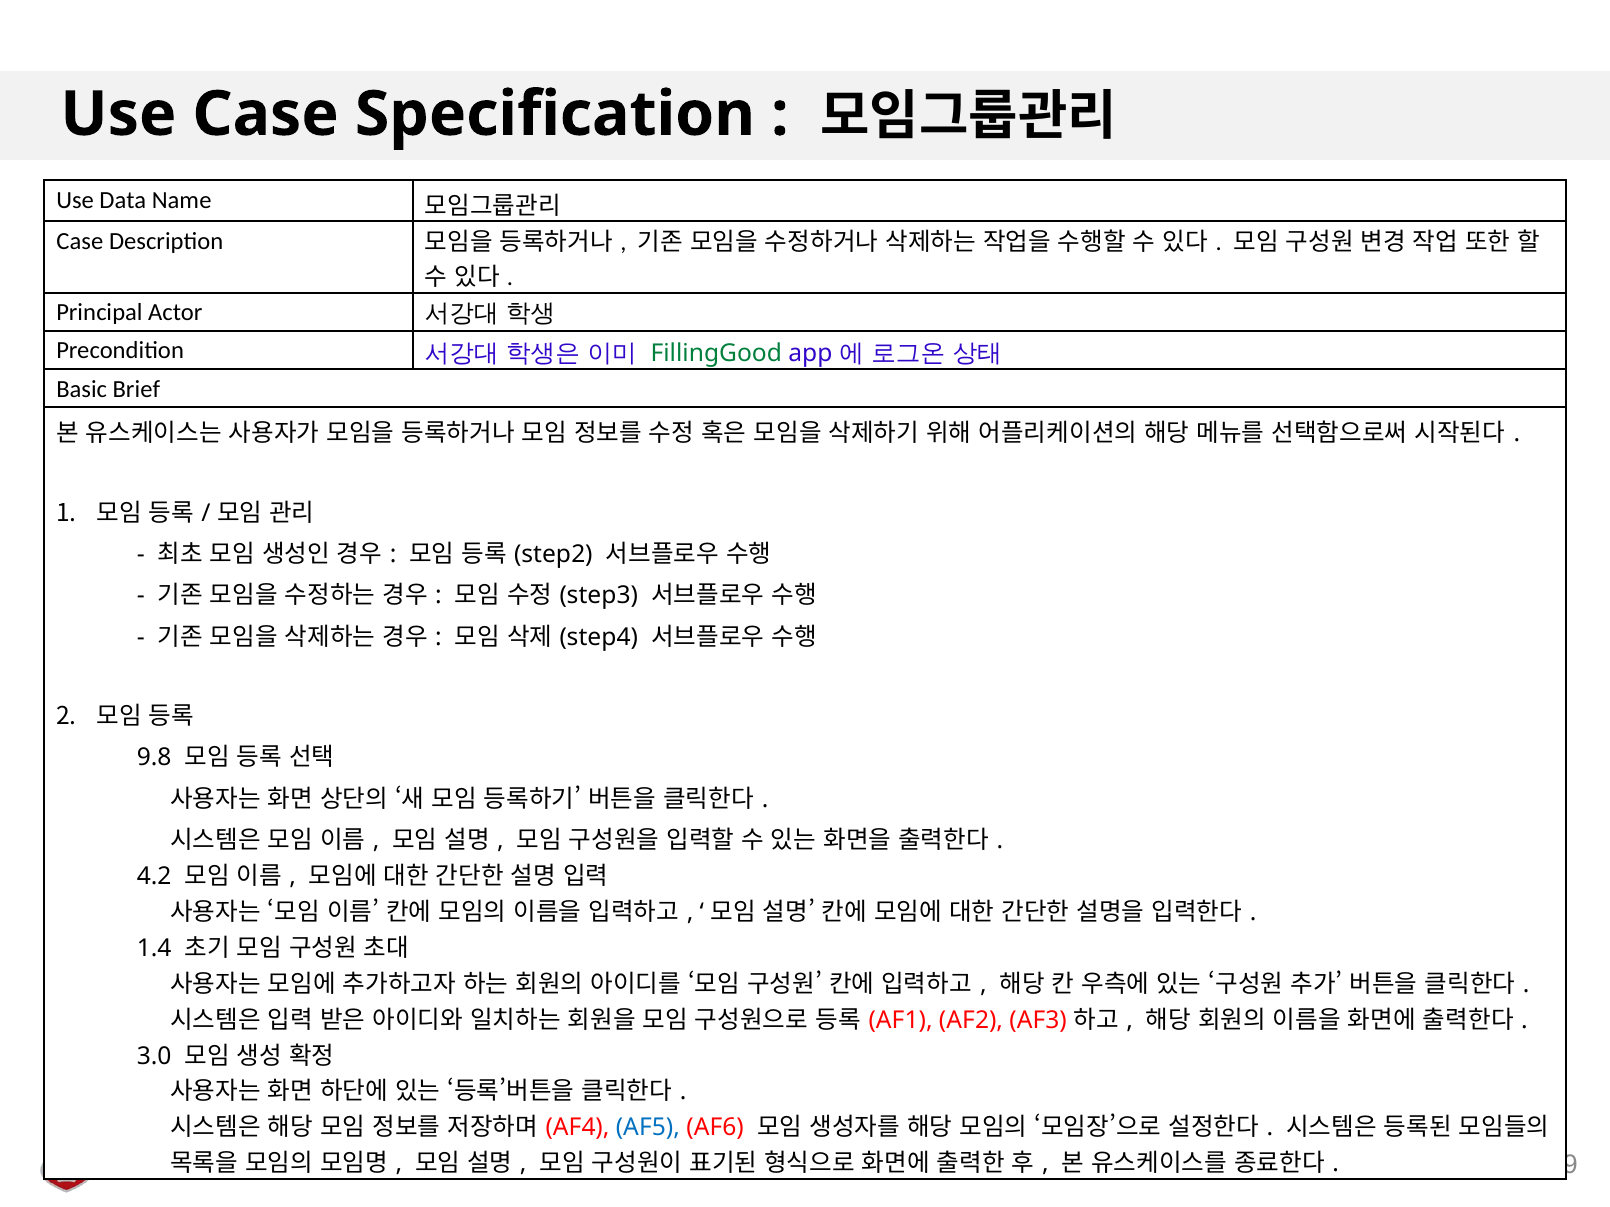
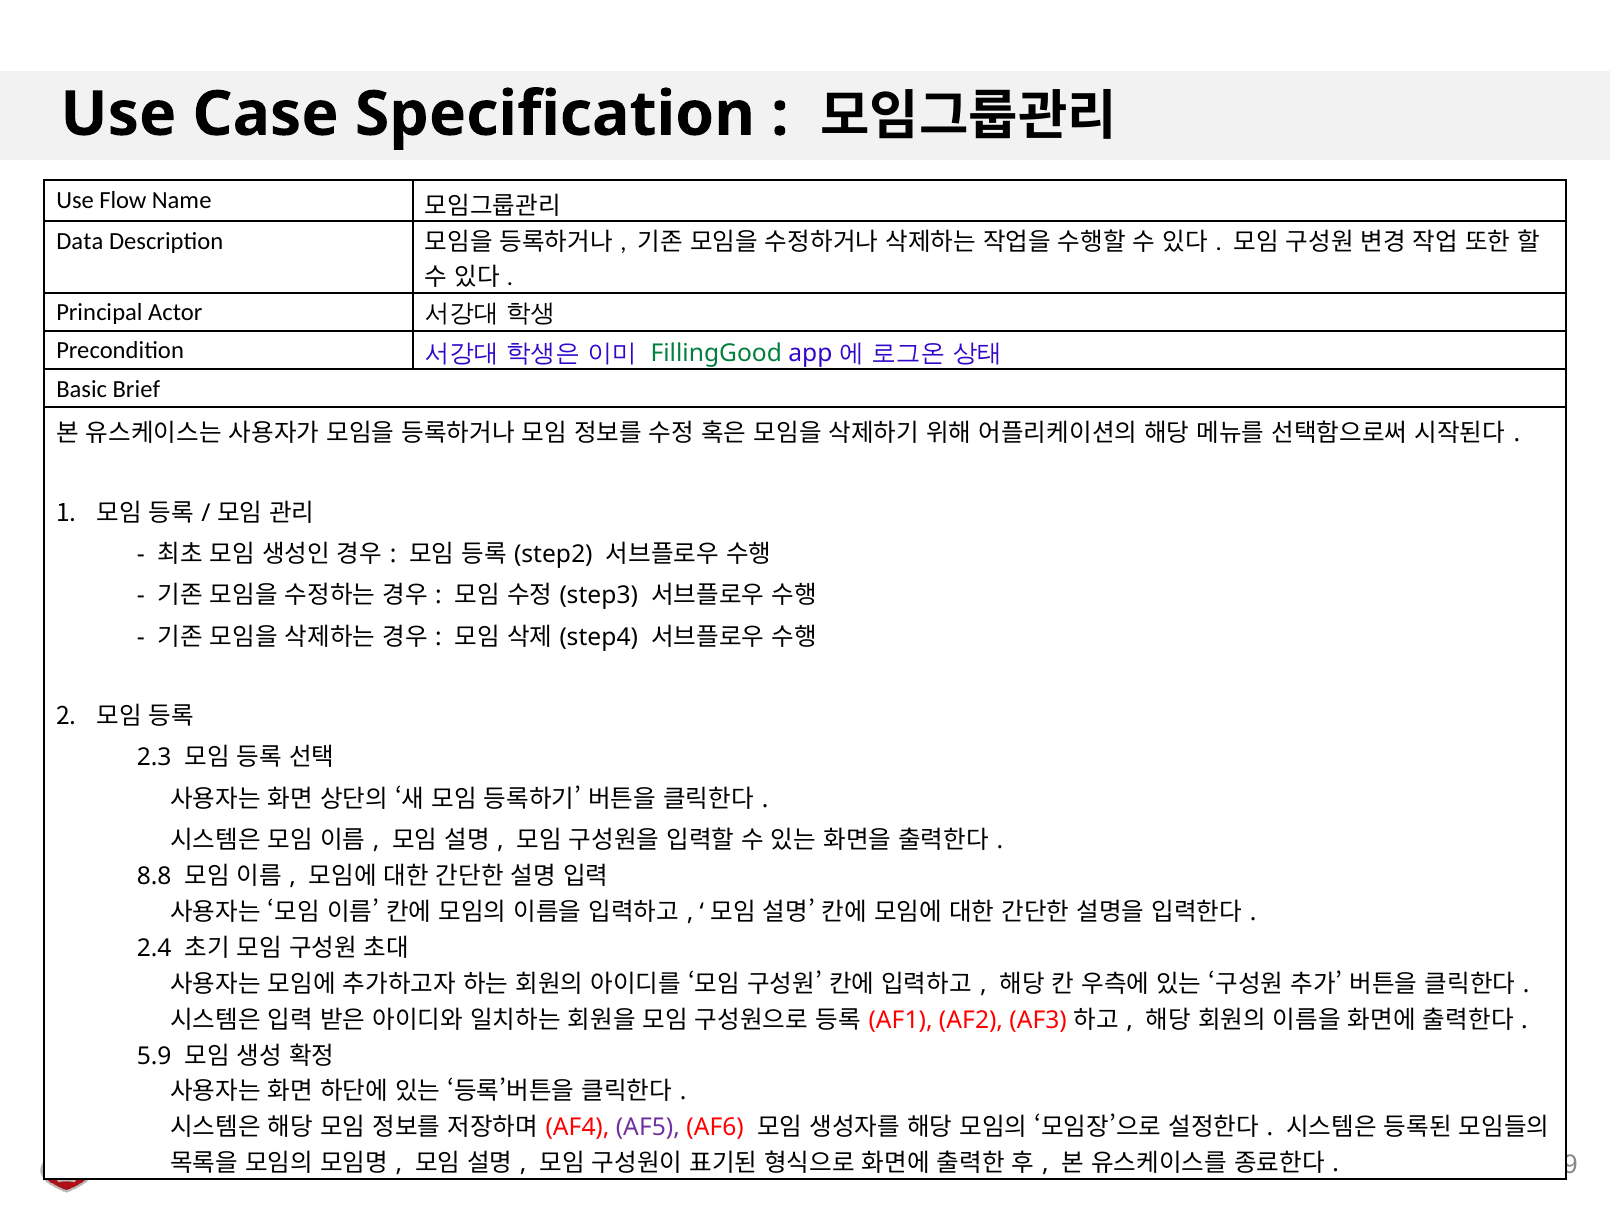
Data: Data -> Flow
Case at (80, 241): Case -> Data
9.8: 9.8 -> 2.3
4.2: 4.2 -> 8.8
1.4: 1.4 -> 2.4
3.0: 3.0 -> 5.9
AF5 colour: blue -> purple
